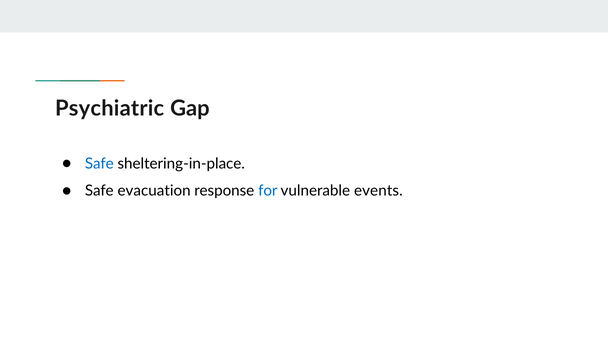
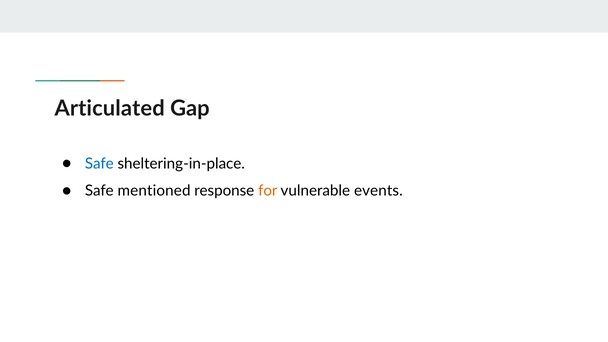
Psychiatric: Psychiatric -> Articulated
evacuation: evacuation -> mentioned
for colour: blue -> orange
